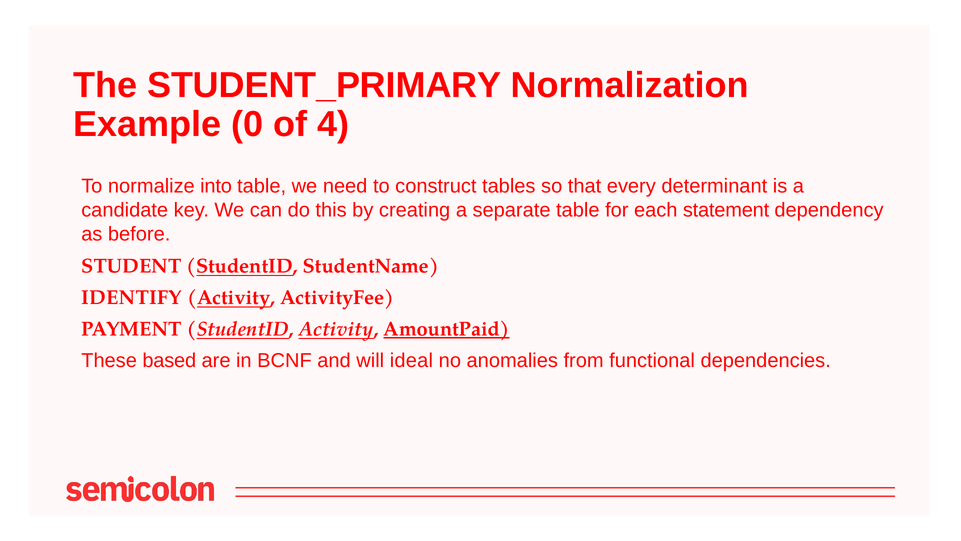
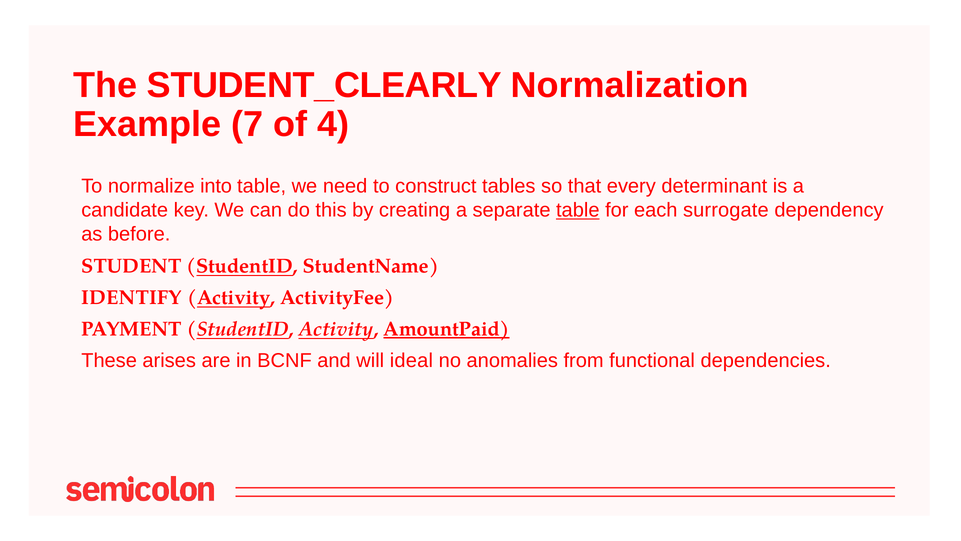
STUDENT_PRIMARY: STUDENT_PRIMARY -> STUDENT_CLEARLY
0: 0 -> 7
table at (578, 210) underline: none -> present
statement: statement -> surrogate
based: based -> arises
